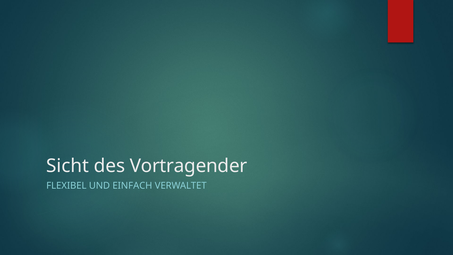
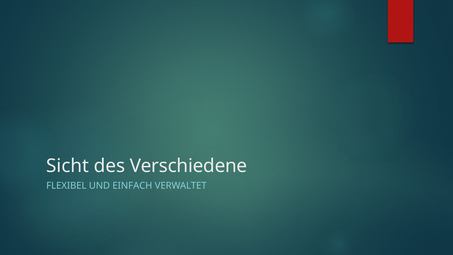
Vortragender: Vortragender -> Verschiedene
